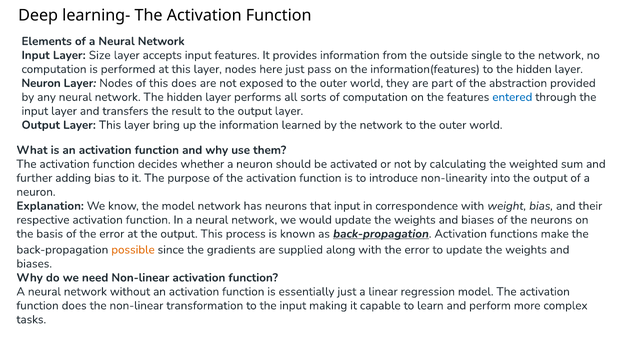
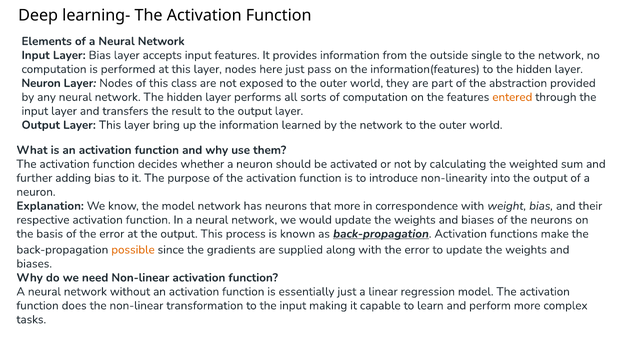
Layer Size: Size -> Bias
this does: does -> class
entered colour: blue -> orange
that input: input -> more
